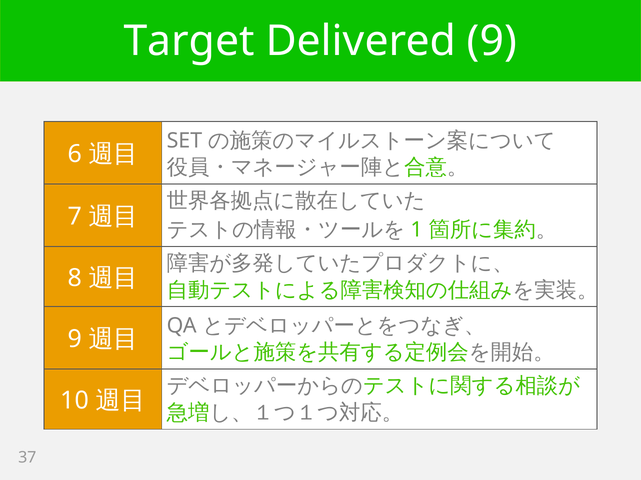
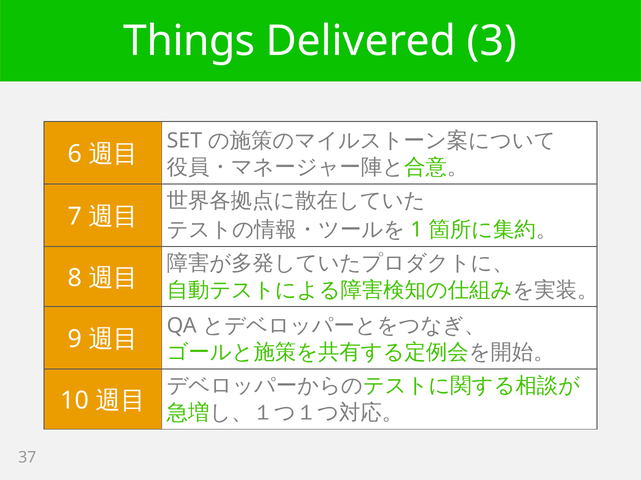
Target: Target -> Things
Delivered 9: 9 -> 3
